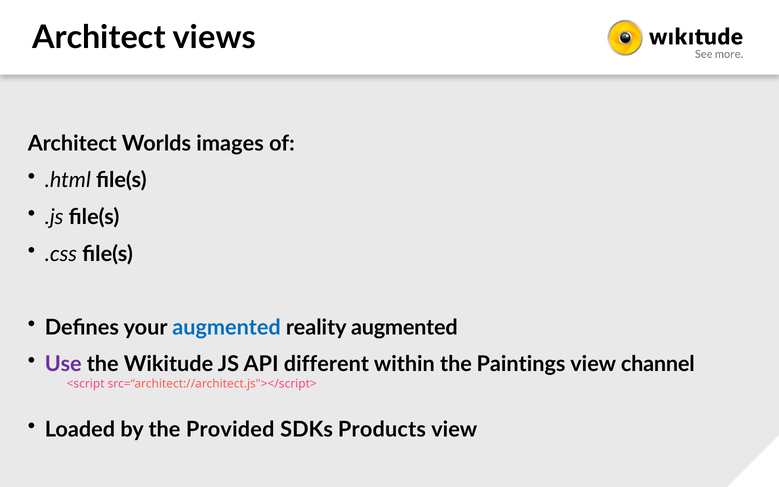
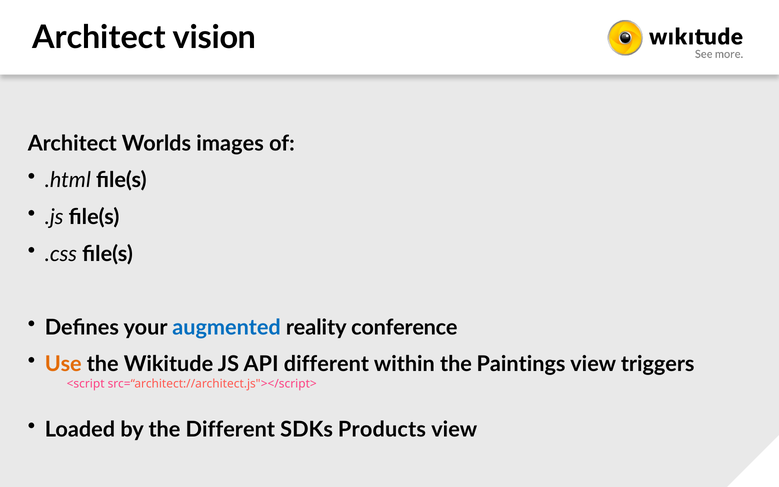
views: views -> vision
reality augmented: augmented -> conference
Use colour: purple -> orange
channel: channel -> triggers
the Provided: Provided -> Different
